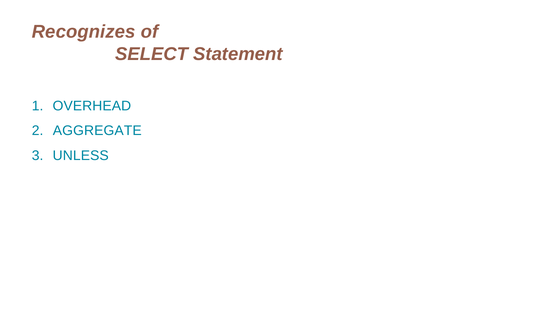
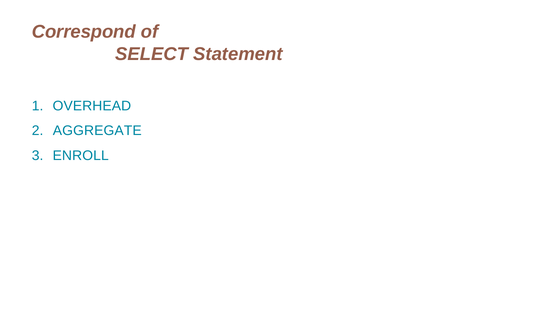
Recognizes: Recognizes -> Correspond
UNLESS: UNLESS -> ENROLL
